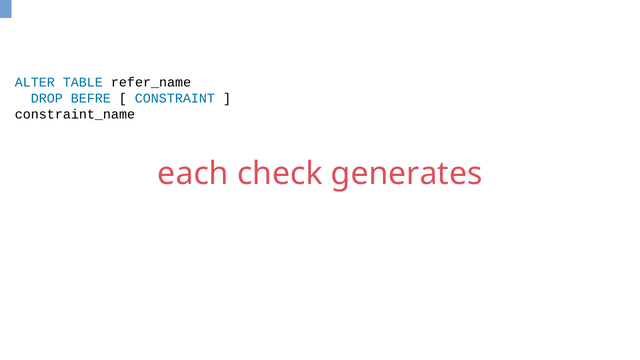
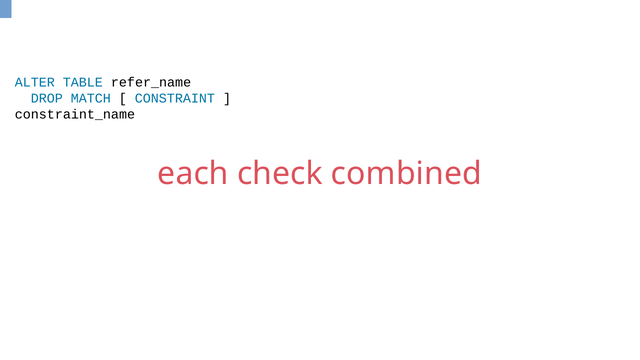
BEFRE: BEFRE -> MATCH
generates: generates -> combined
